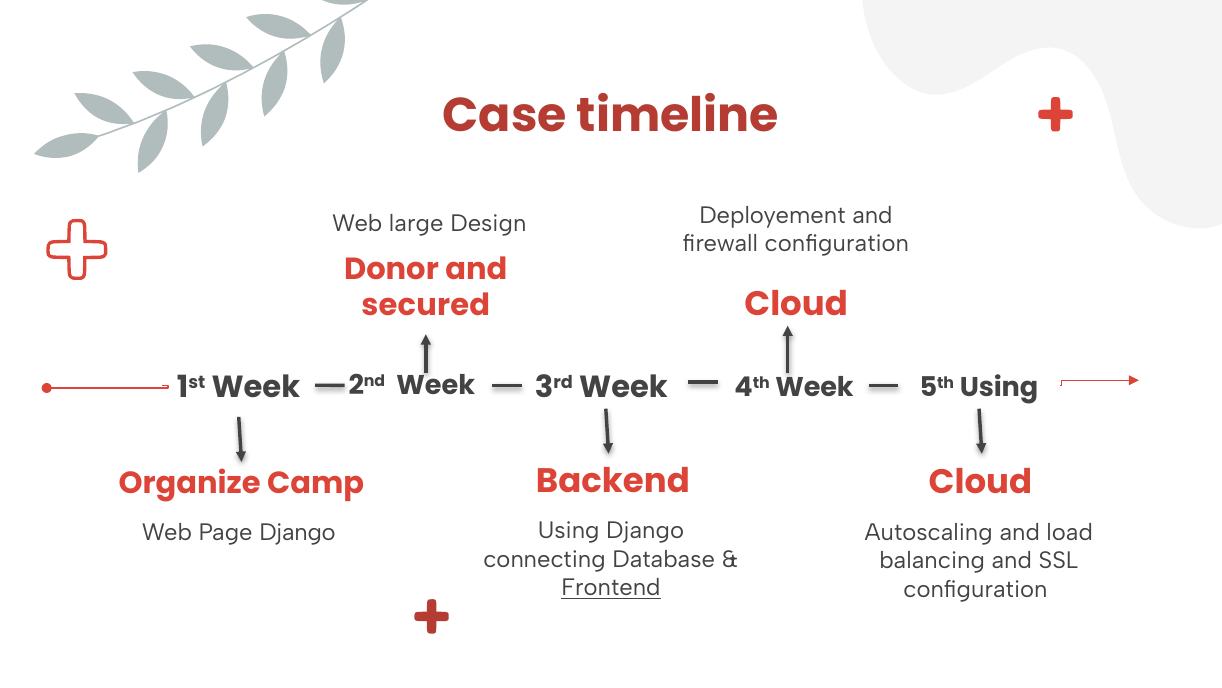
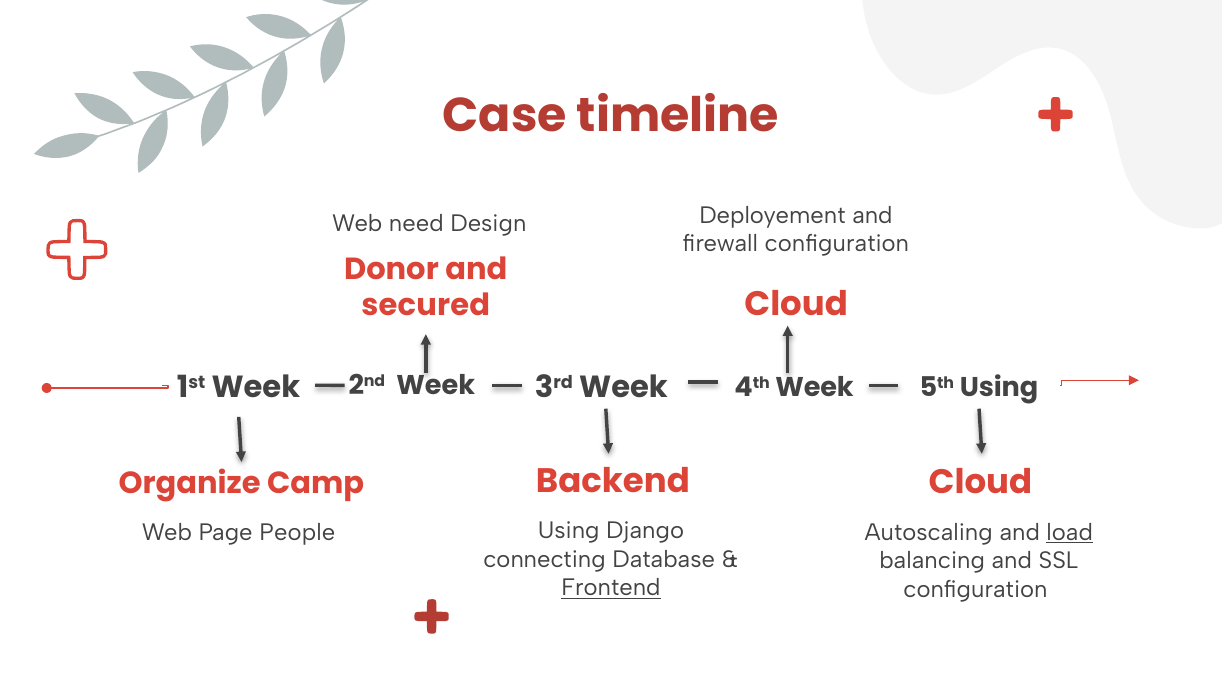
large: large -> need
Page Django: Django -> People
load underline: none -> present
